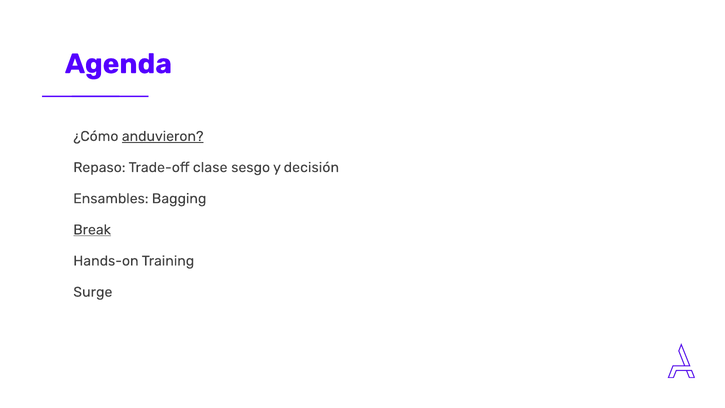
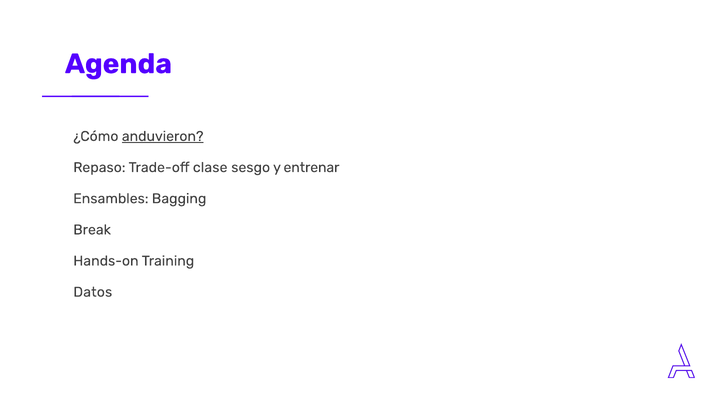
decisión: decisión -> entrenar
Break underline: present -> none
Surge: Surge -> Datos
